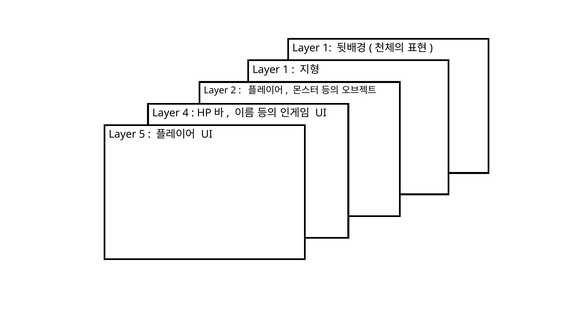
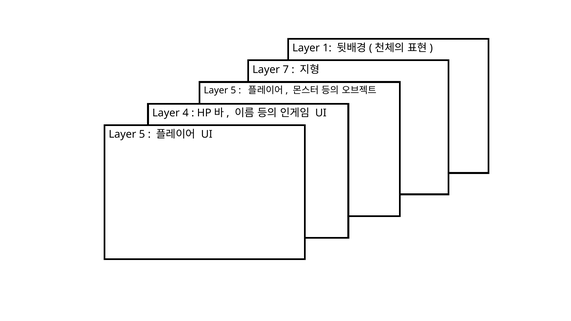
1 at (286, 70): 1 -> 7
2 at (233, 91): 2 -> 5
